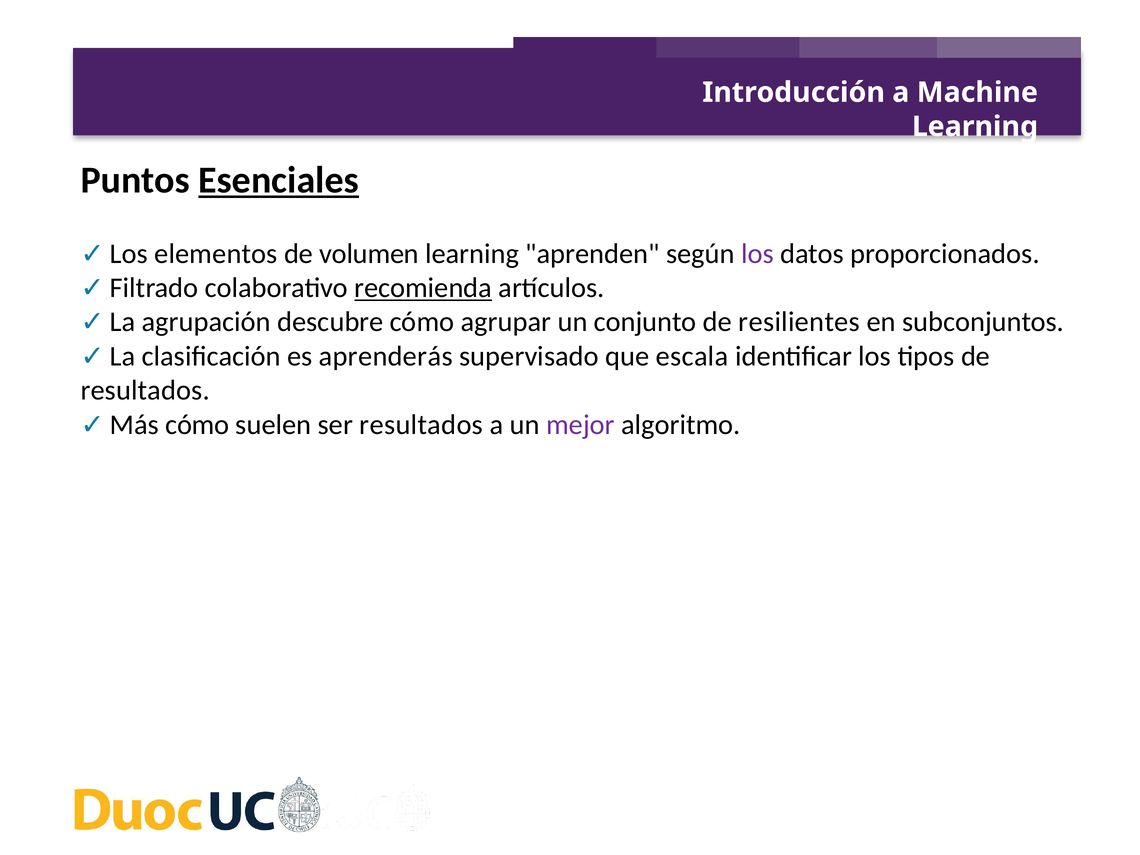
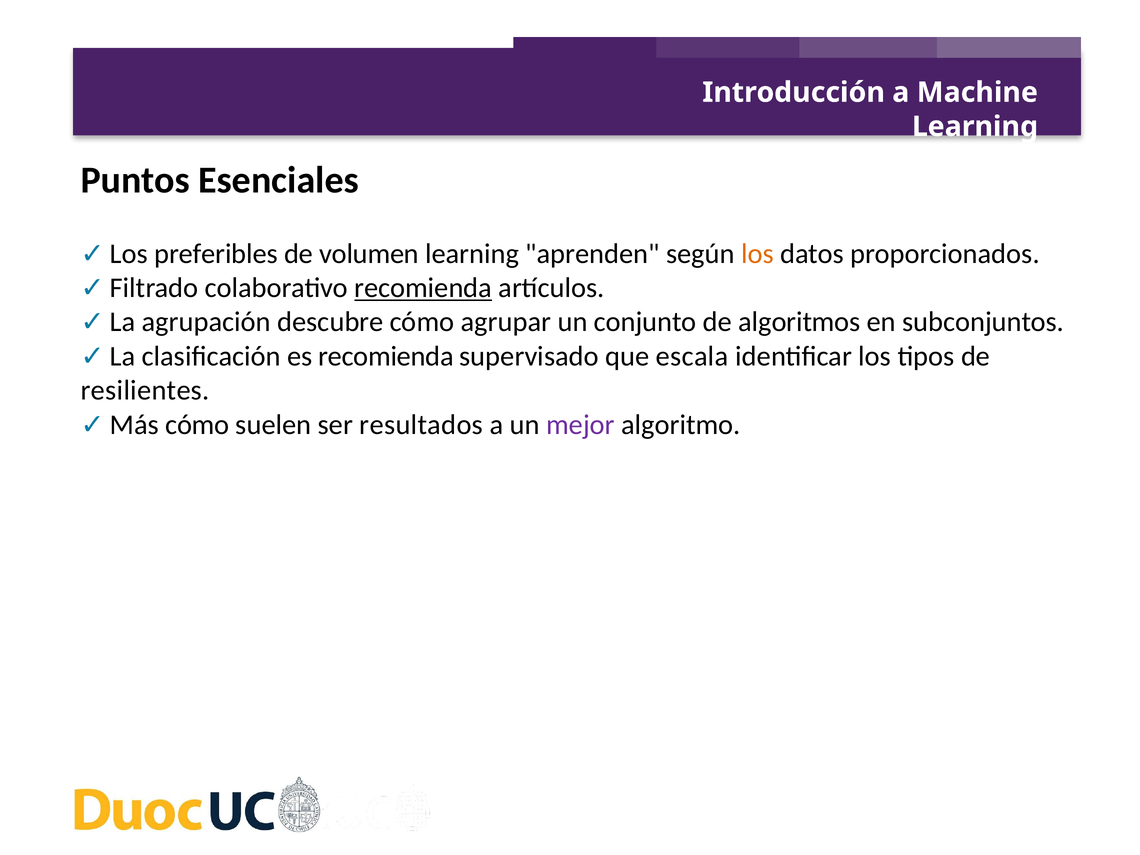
Esenciales underline: present -> none
elementos: elementos -> preferibles
los at (757, 254) colour: purple -> orange
resilientes: resilientes -> algoritmos
es aprenderás: aprenderás -> recomienda
resultados at (145, 390): resultados -> resilientes
